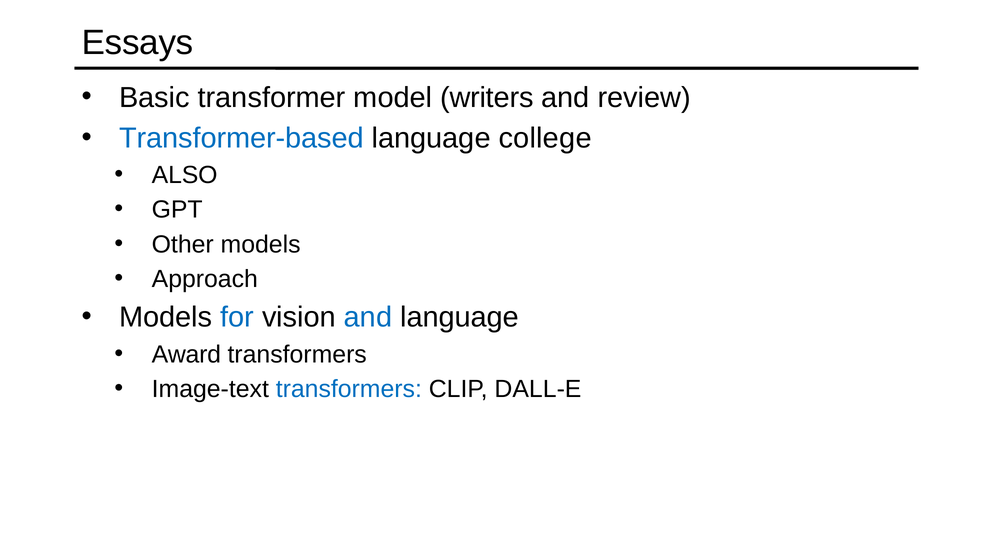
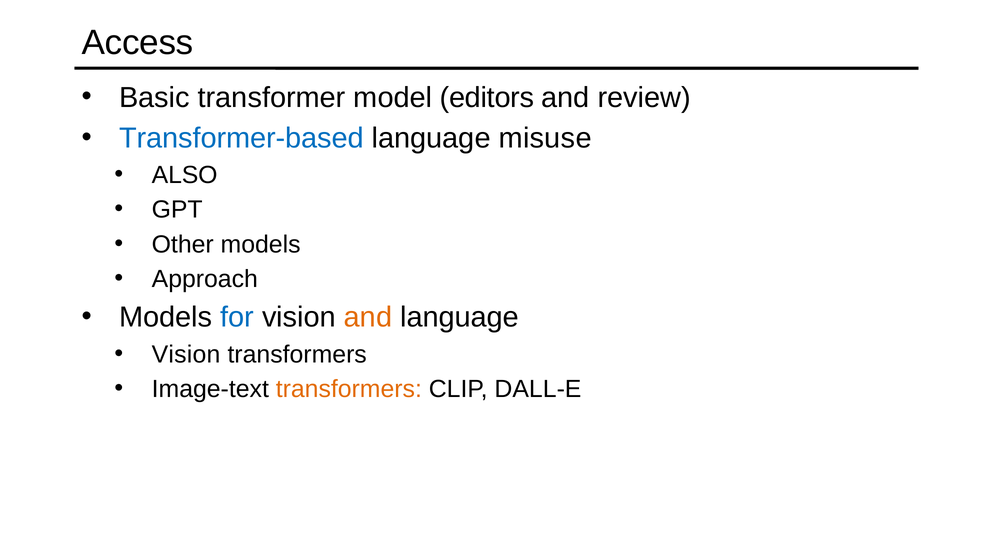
Essays: Essays -> Access
writers: writers -> editors
college: college -> misuse
and at (368, 318) colour: blue -> orange
Award at (186, 355): Award -> Vision
transformers at (349, 389) colour: blue -> orange
